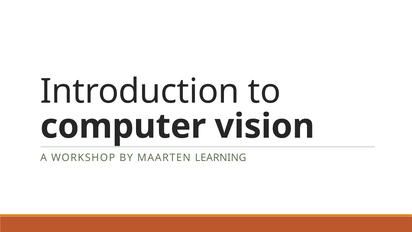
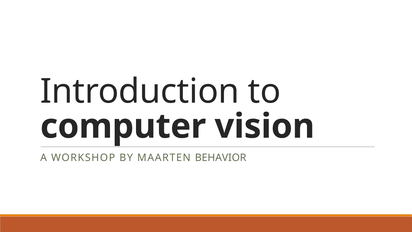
LEARNING: LEARNING -> BEHAVIOR
